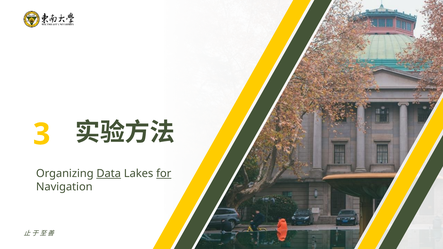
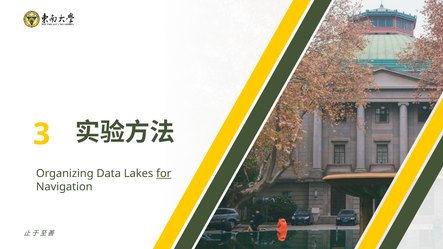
Data underline: present -> none
